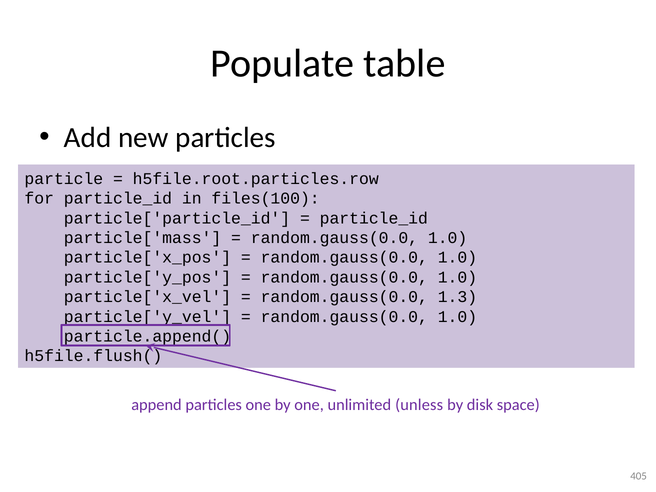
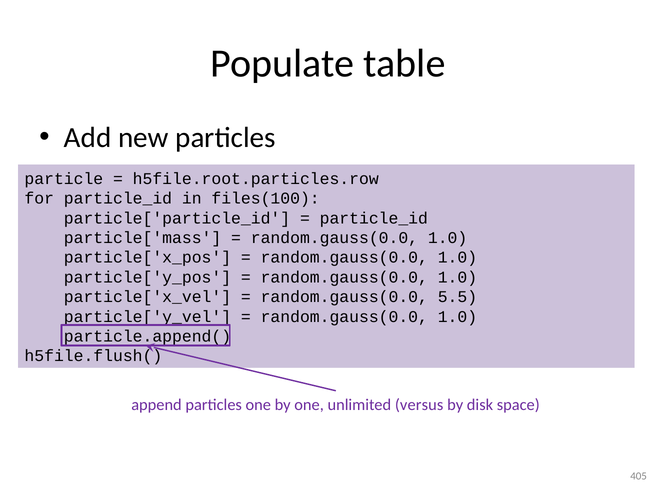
1.3: 1.3 -> 5.5
unless: unless -> versus
